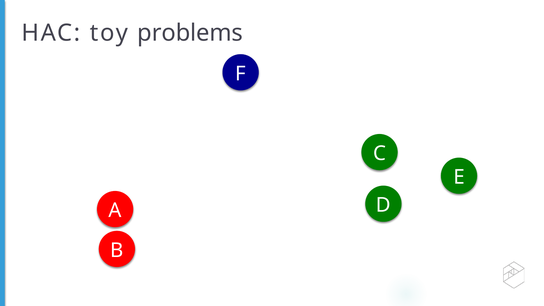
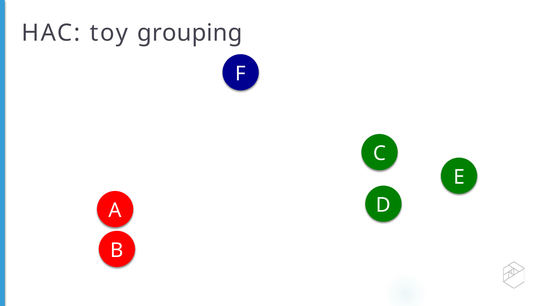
problems: problems -> grouping
